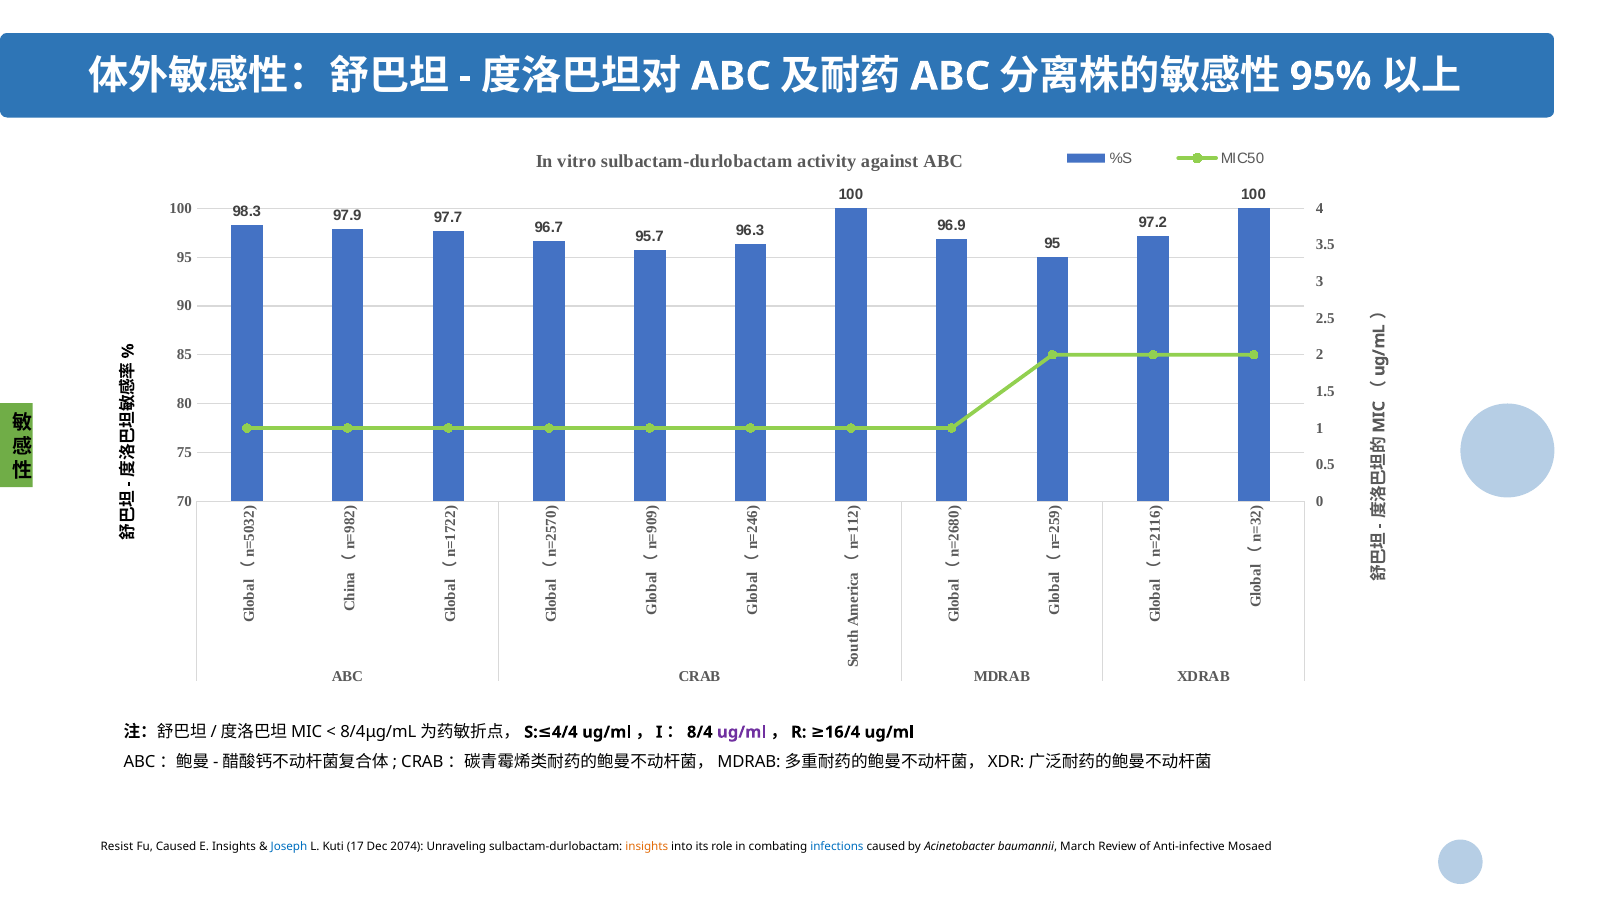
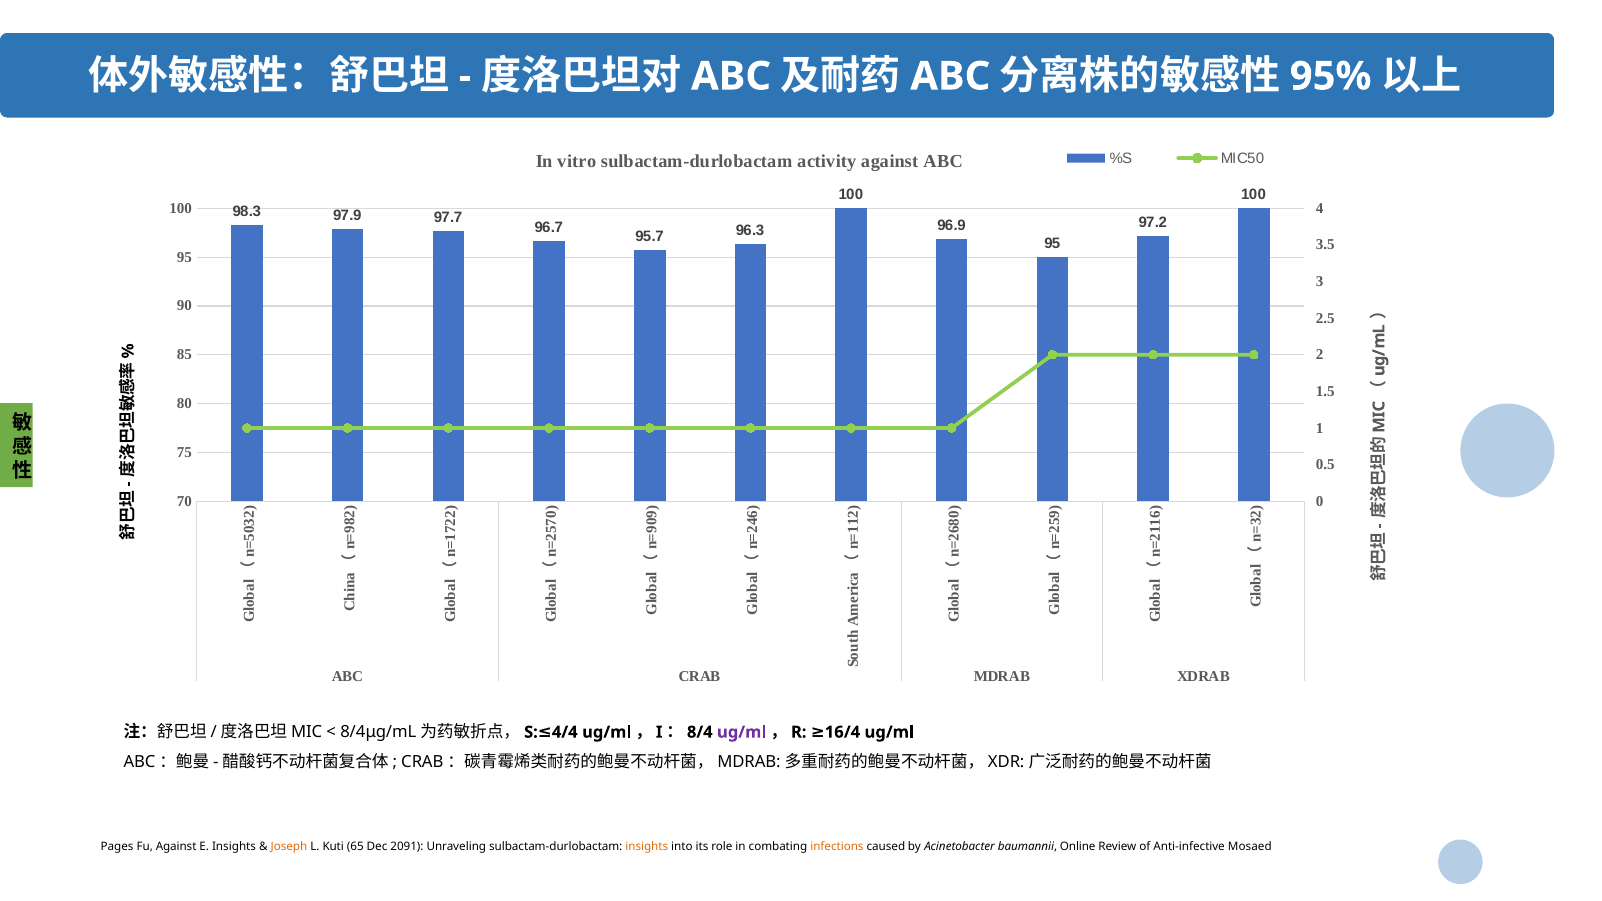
Resist: Resist -> Pages
Fu Caused: Caused -> Against
Joseph colour: blue -> orange
17: 17 -> 65
2074: 2074 -> 2091
infections colour: blue -> orange
March: March -> Online
